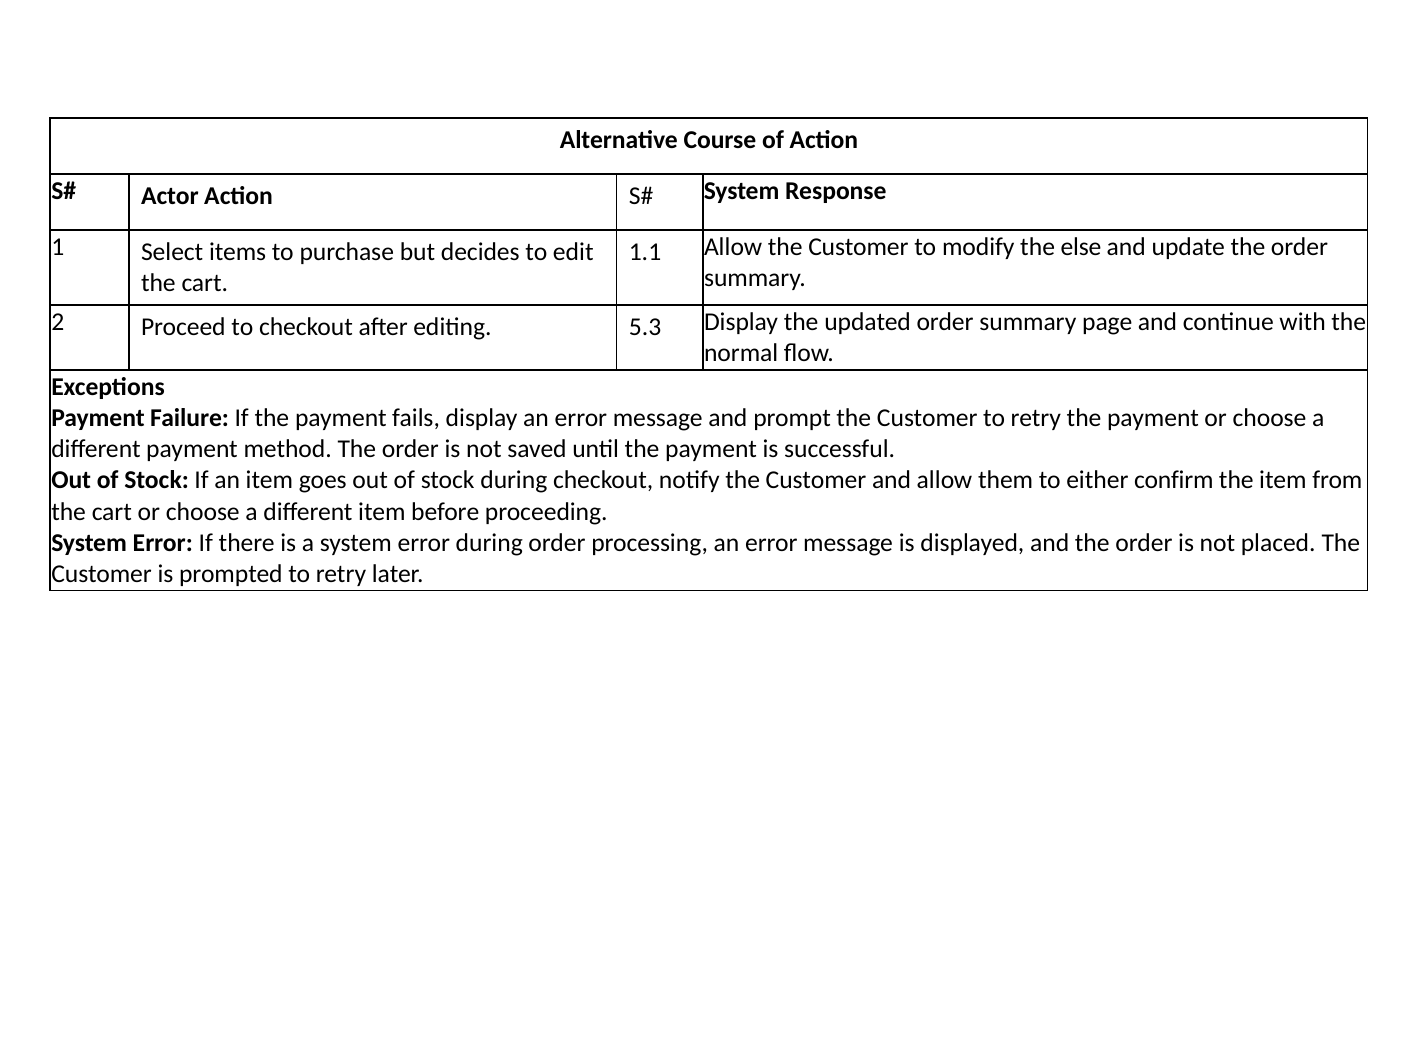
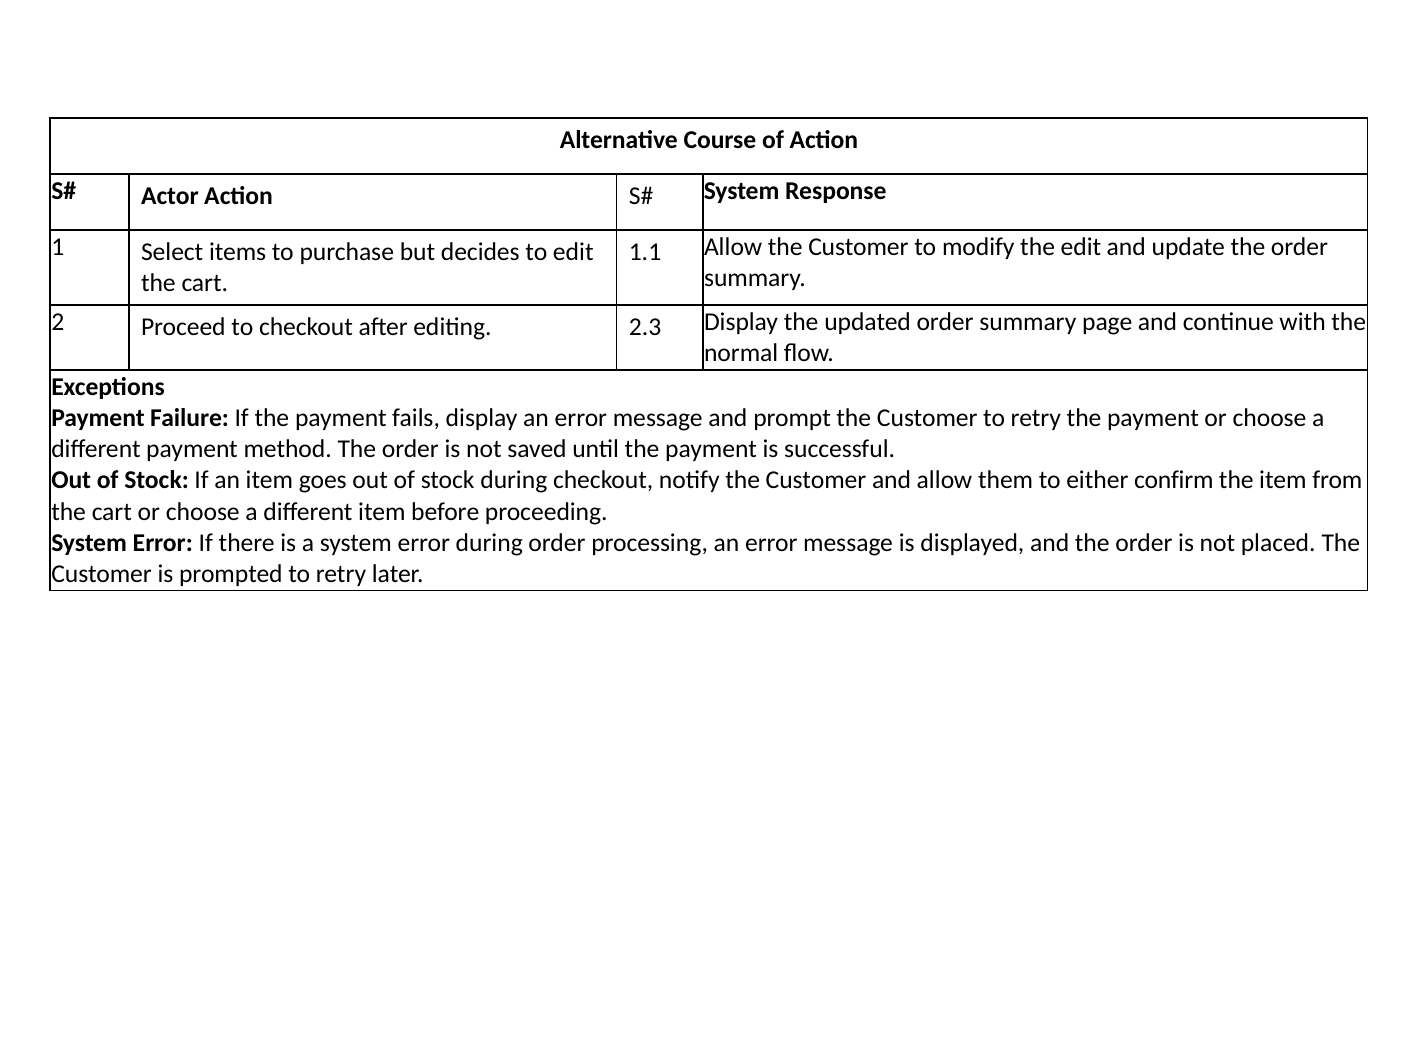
the else: else -> edit
5.3: 5.3 -> 2.3
